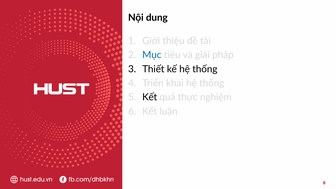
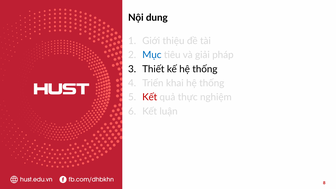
Kết at (150, 97) colour: black -> red
